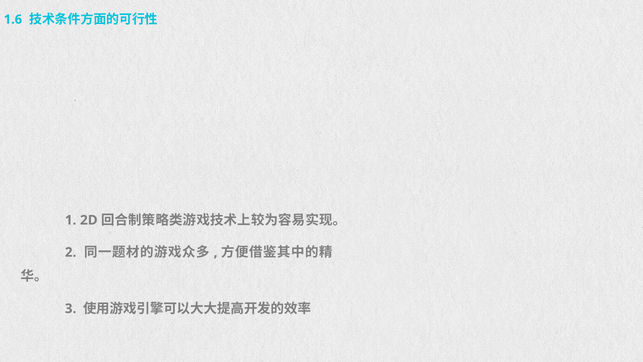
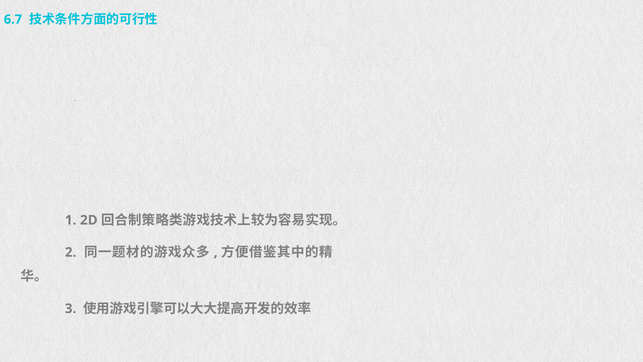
1.6: 1.6 -> 6.7
